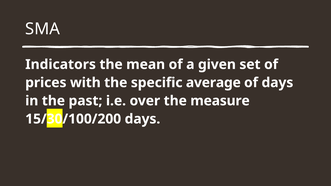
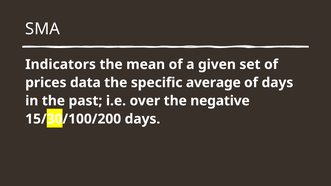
with: with -> data
measure: measure -> negative
